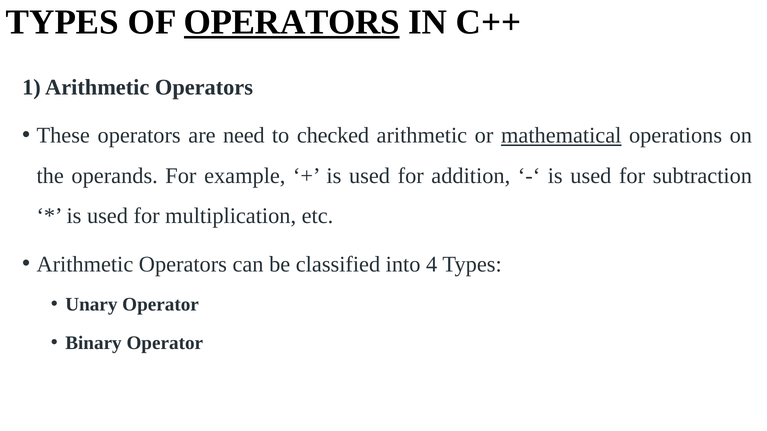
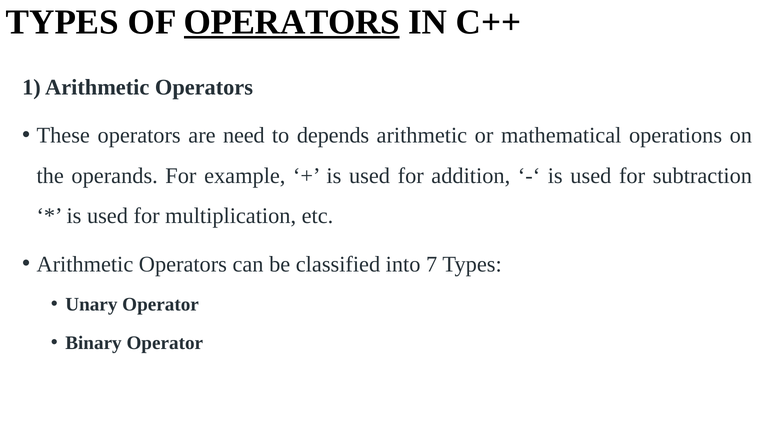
checked: checked -> depends
mathematical underline: present -> none
4: 4 -> 7
